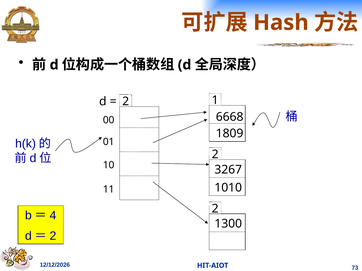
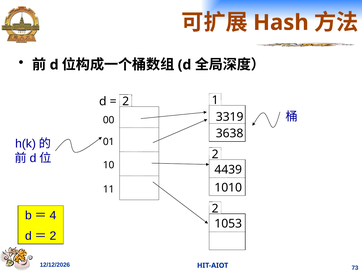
6668: 6668 -> 3319
1809: 1809 -> 3638
3267: 3267 -> 4439
1300: 1300 -> 1053
